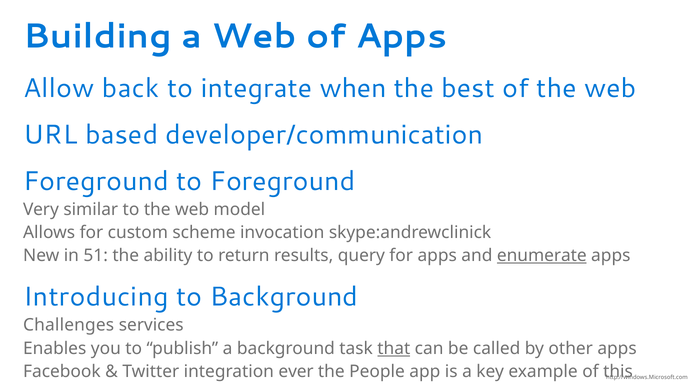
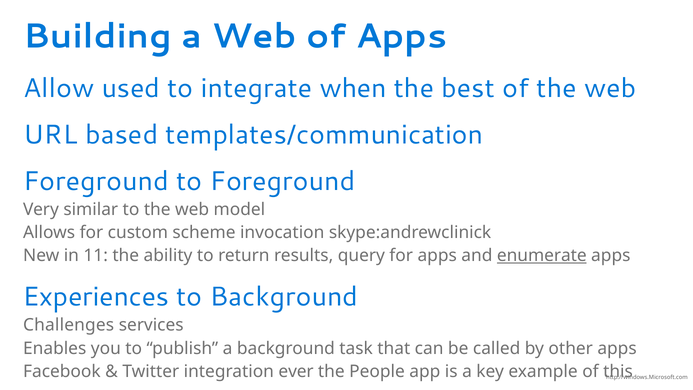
back: back -> used
developer/communication: developer/communication -> templates/communication
51: 51 -> 11
Introducing: Introducing -> Experiences
that underline: present -> none
